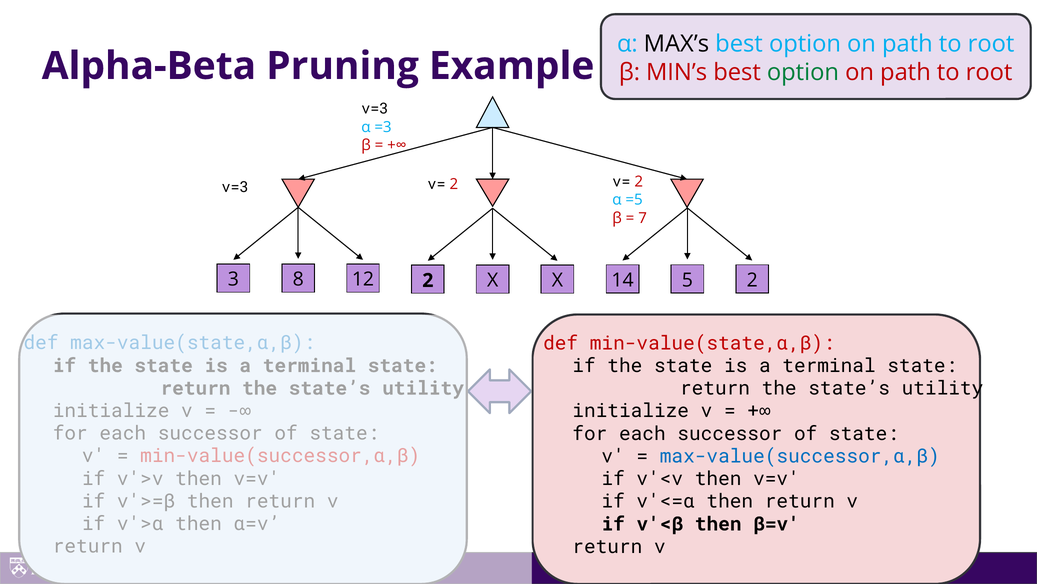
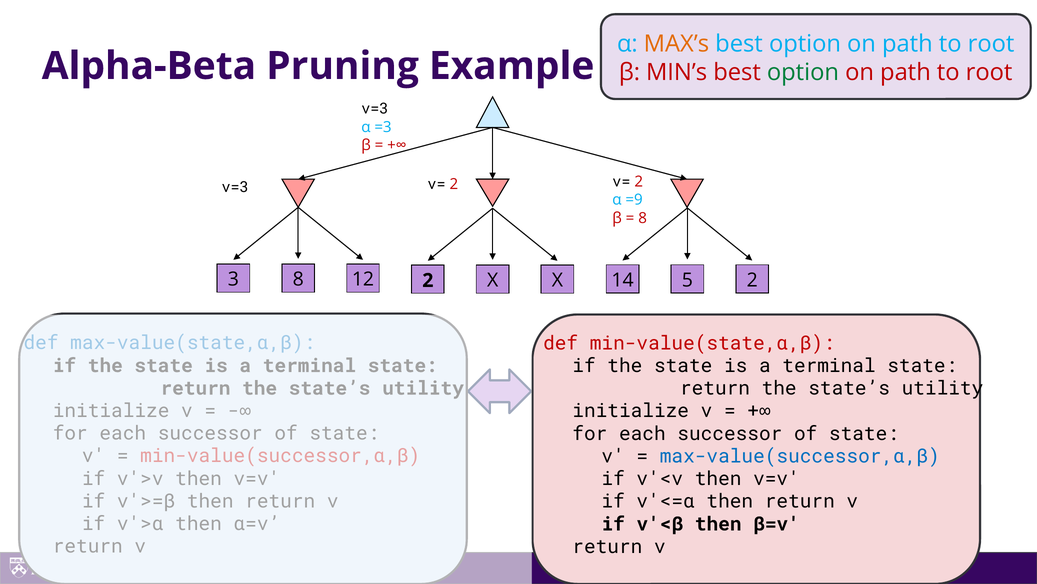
MAX’s colour: black -> orange
=5: =5 -> =9
7 at (643, 218): 7 -> 8
